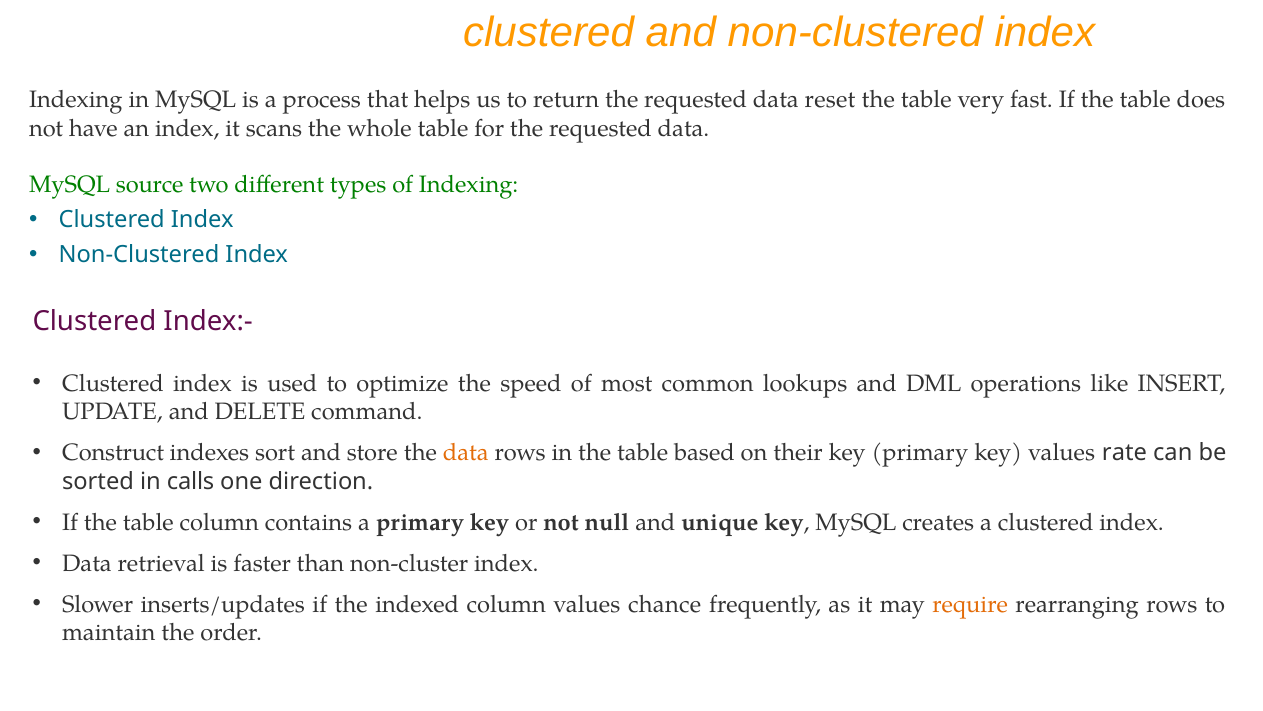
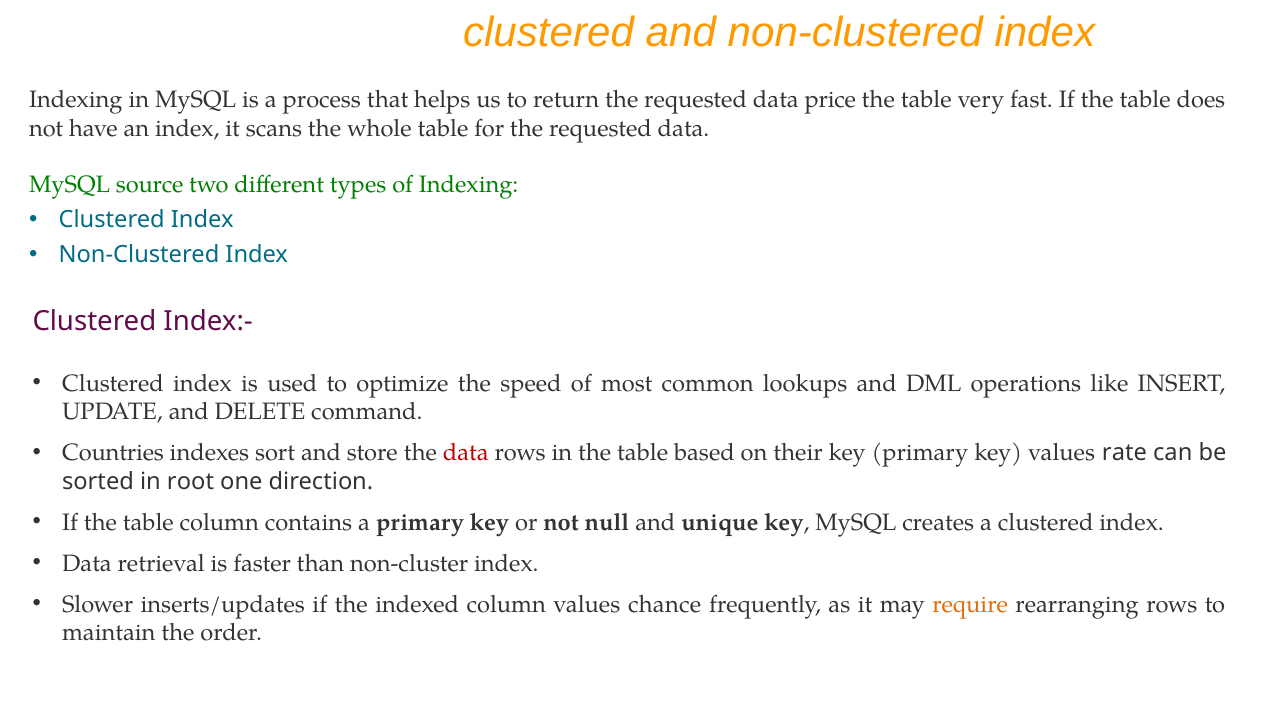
reset: reset -> price
Construct: Construct -> Countries
data at (466, 452) colour: orange -> red
calls: calls -> root
